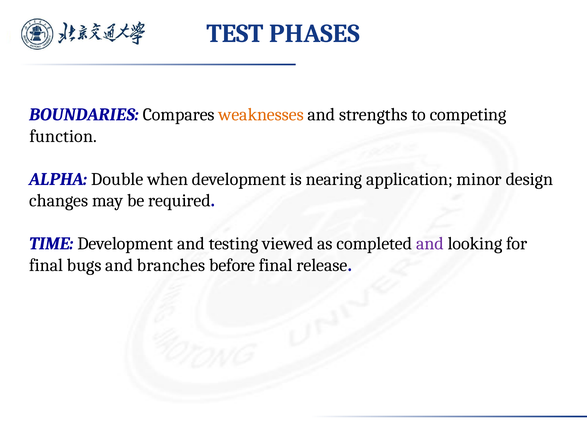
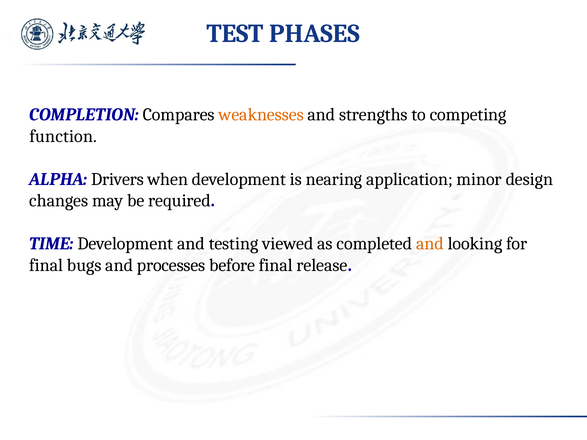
BOUNDARIES: BOUNDARIES -> COMPLETION
Double: Double -> Drivers
and at (430, 244) colour: purple -> orange
branches: branches -> processes
